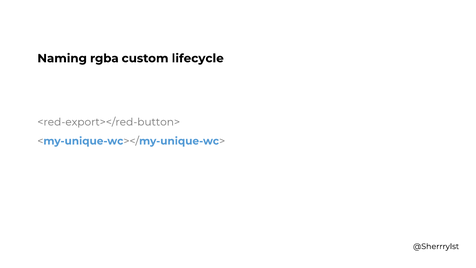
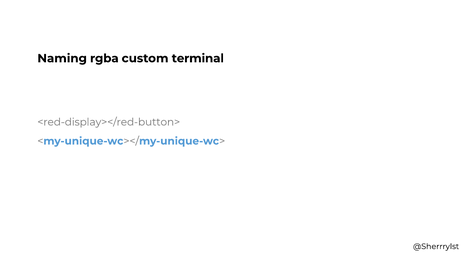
lifecycle: lifecycle -> terminal
<red-export></red-button>: <red-export></red-button> -> <red-display></red-button>
